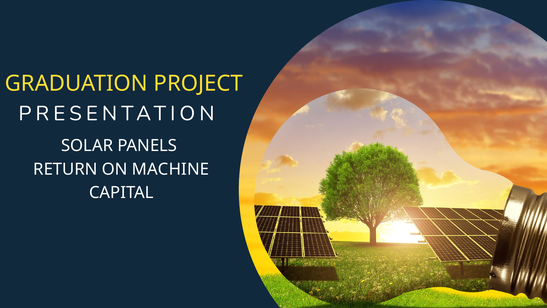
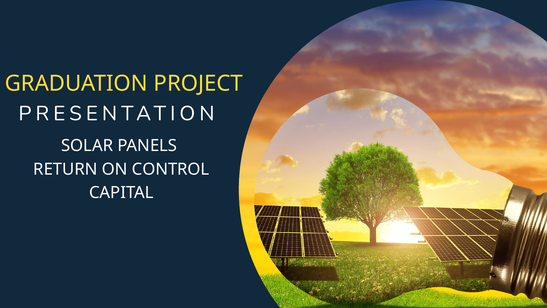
MACHINE: MACHINE -> CONTROL
